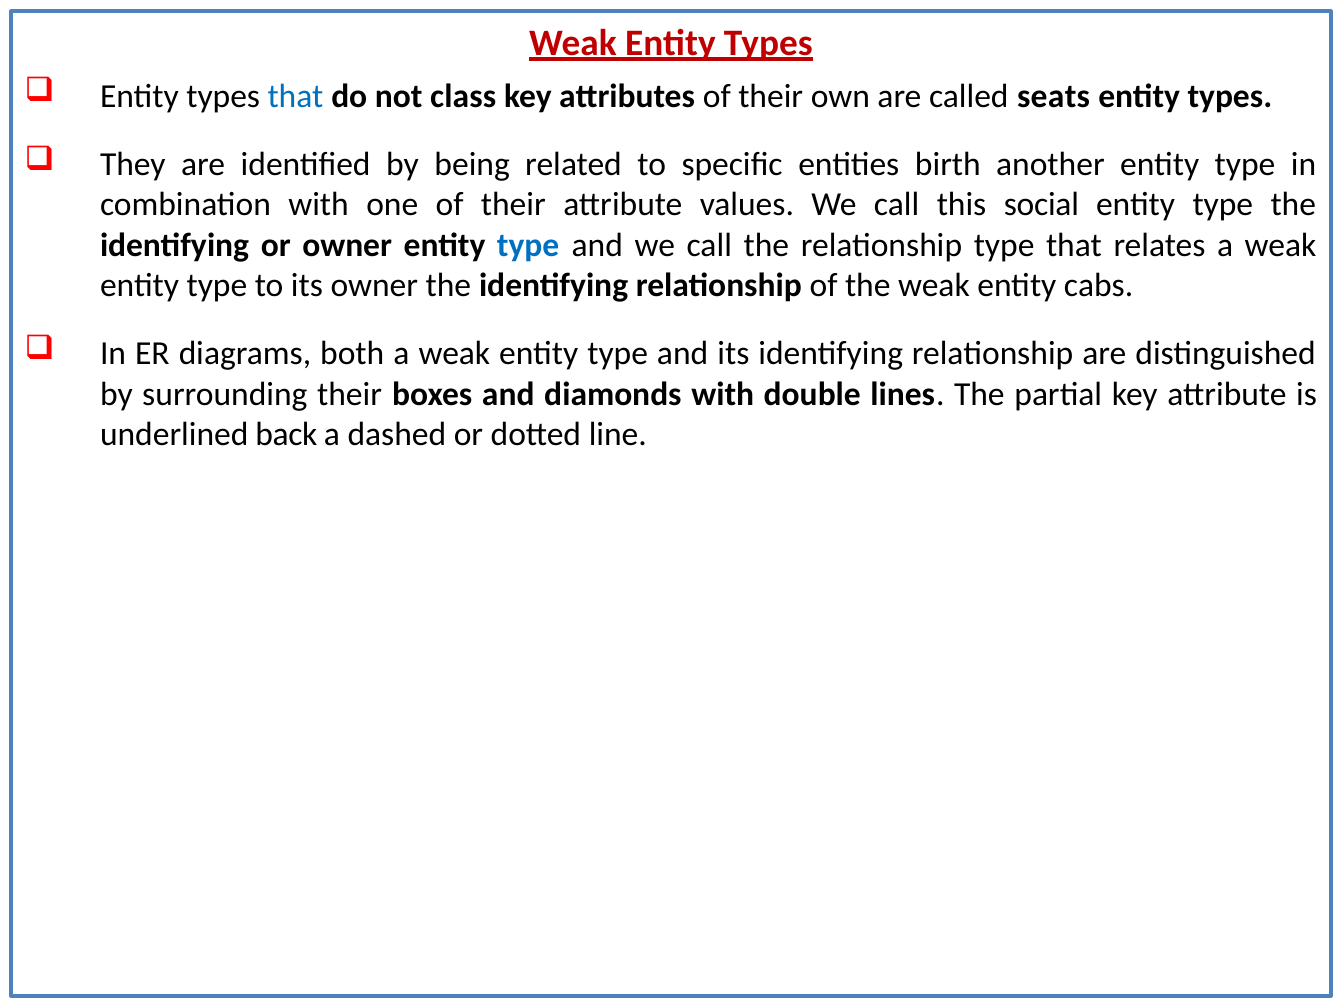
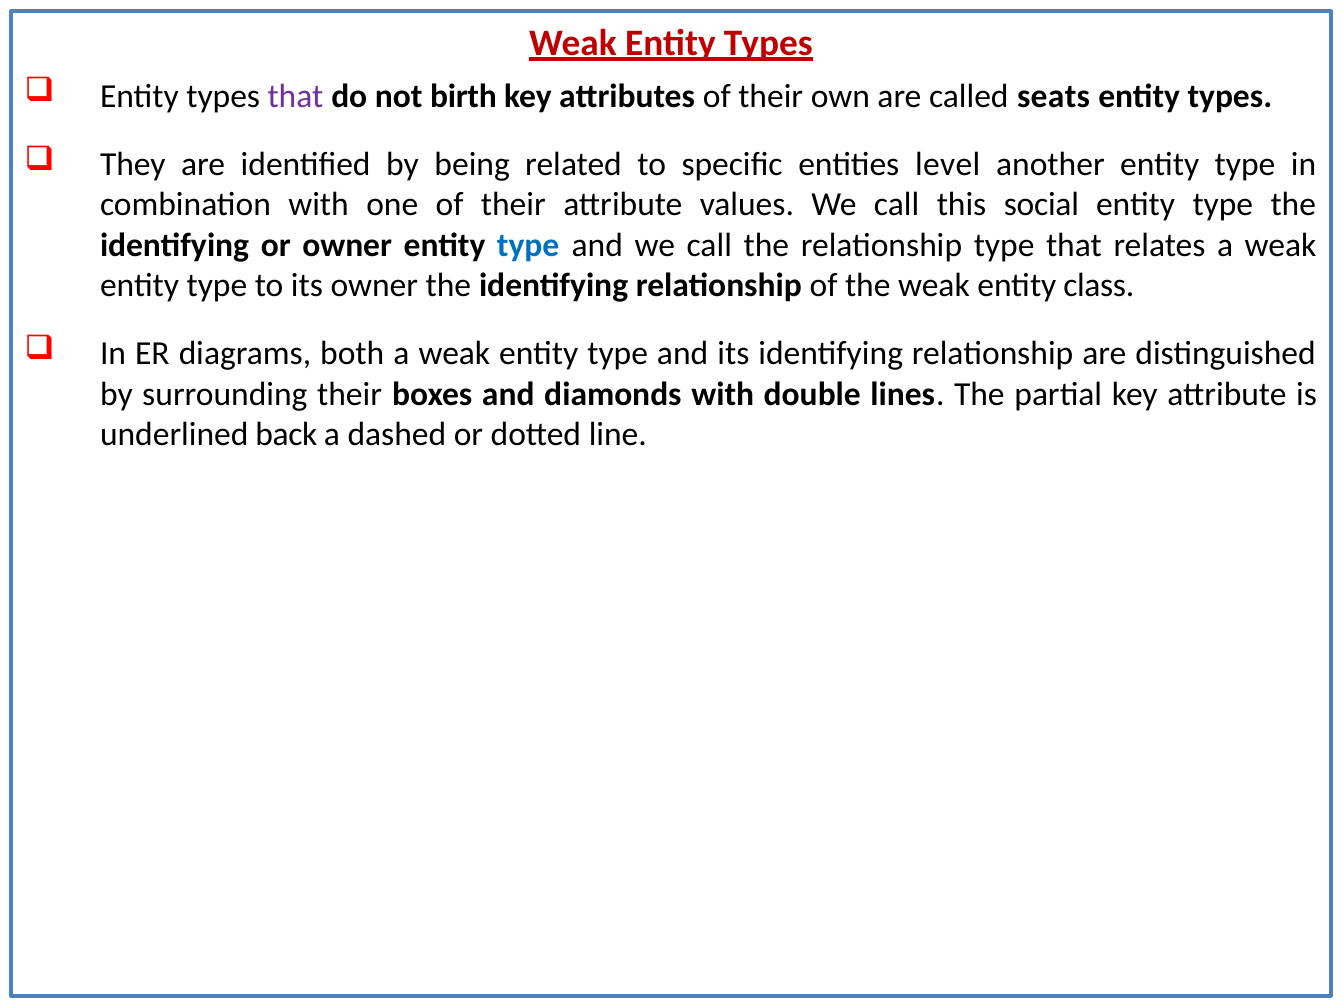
that at (296, 96) colour: blue -> purple
class: class -> birth
birth: birth -> level
cabs: cabs -> class
